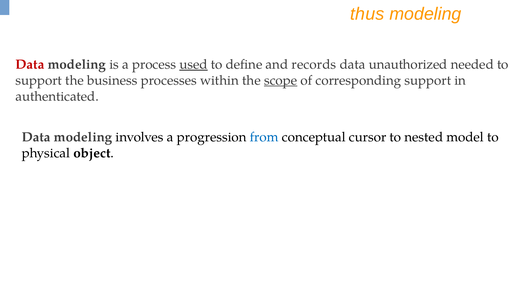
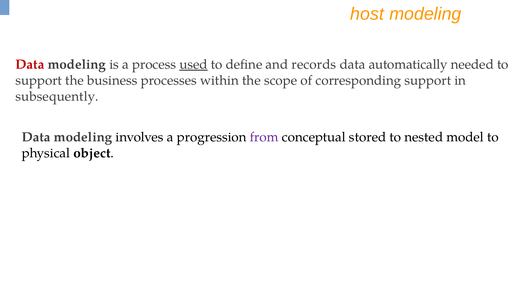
thus: thus -> host
unauthorized: unauthorized -> automatically
scope underline: present -> none
authenticated: authenticated -> subsequently
from colour: blue -> purple
cursor: cursor -> stored
